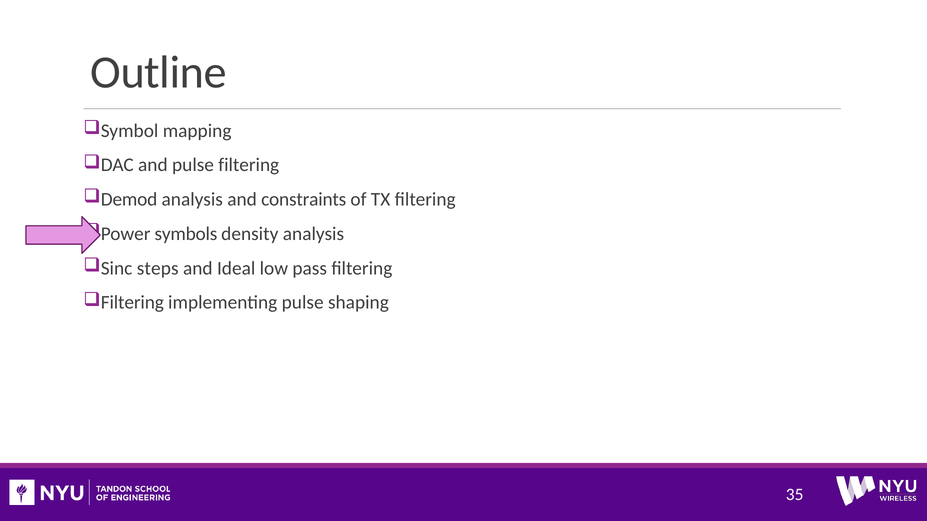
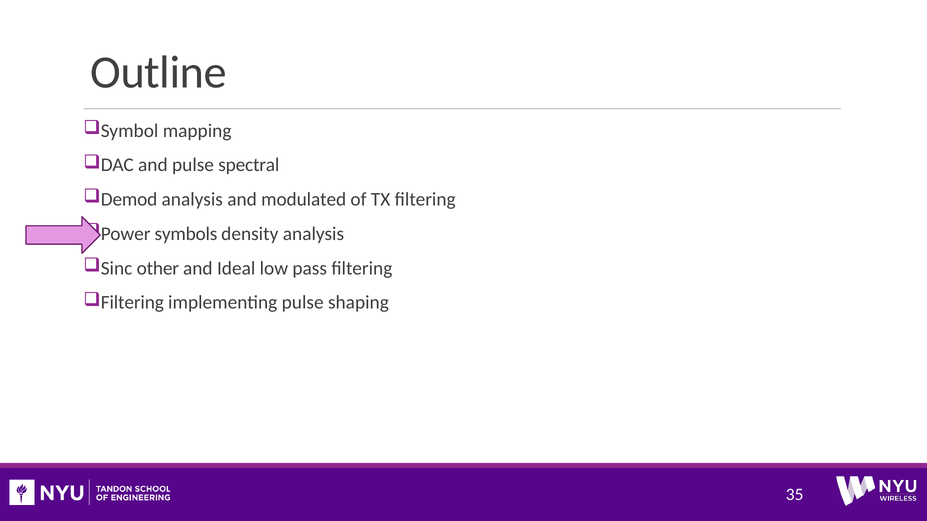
pulse filtering: filtering -> spectral
constraints: constraints -> modulated
steps: steps -> other
